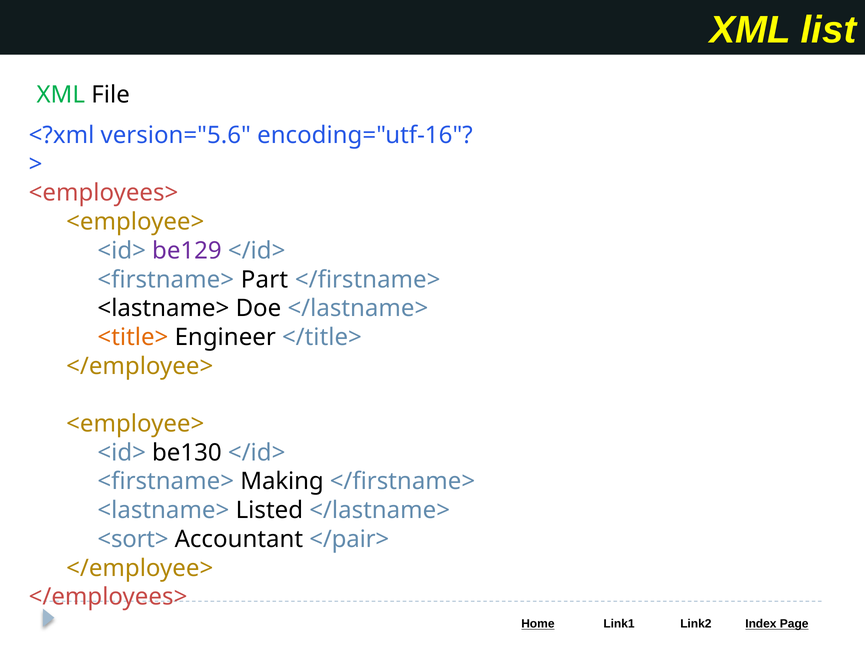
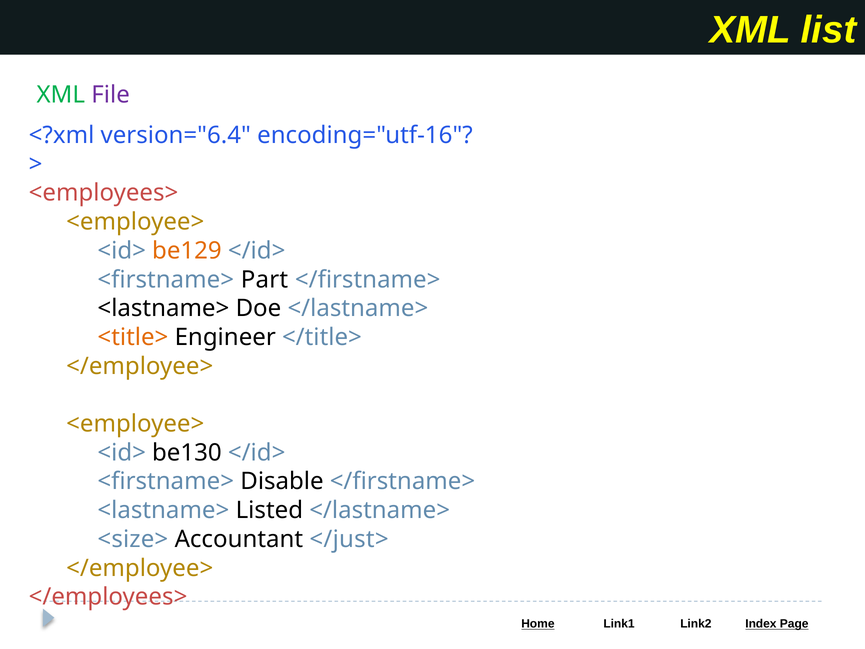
File colour: black -> purple
version="5.6: version="5.6 -> version="6.4
be129 colour: purple -> orange
Making: Making -> Disable
<sort>: <sort> -> <size>
</pair>: </pair> -> </just>
